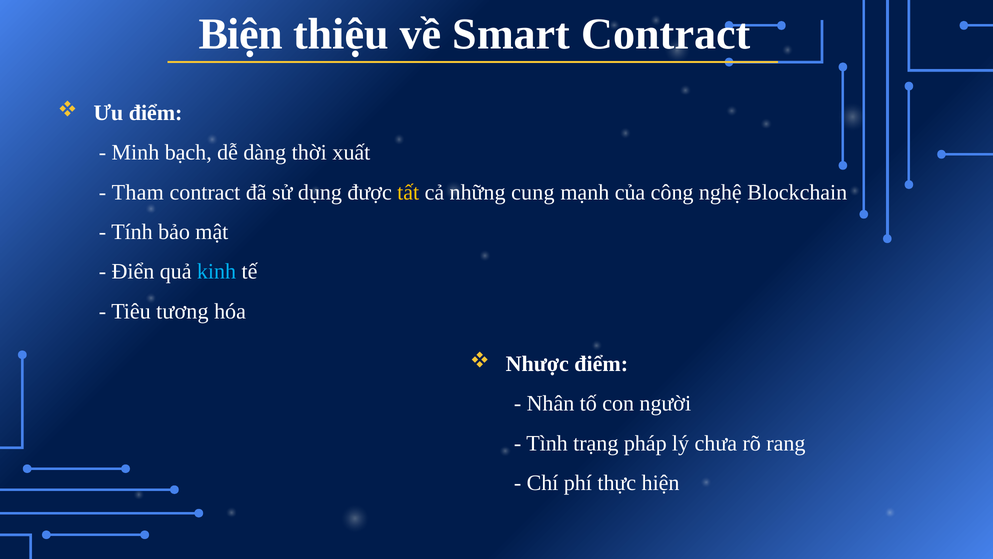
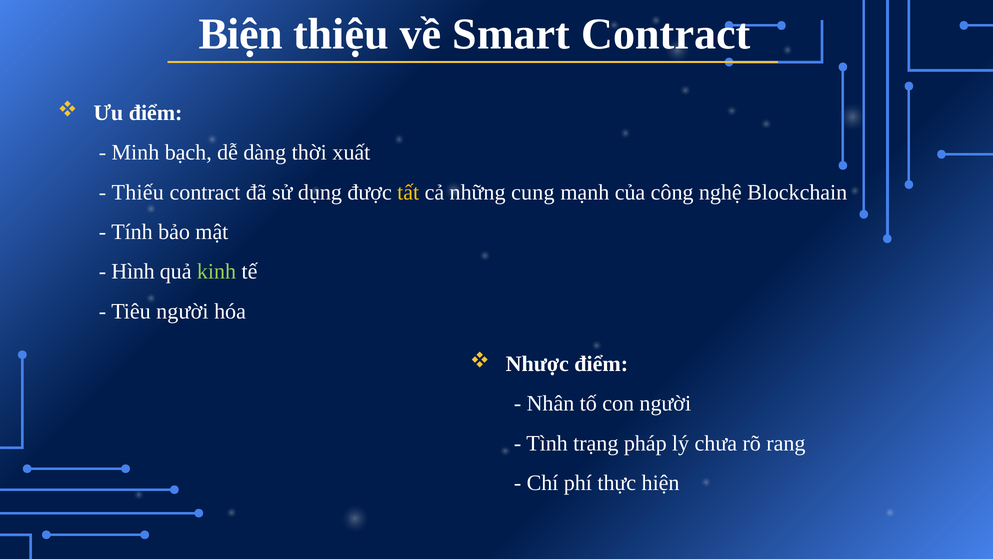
Tham: Tham -> Thiếu
Điển: Điển -> Hình
kinh colour: light blue -> light green
Tiêu tương: tương -> người
